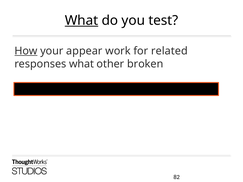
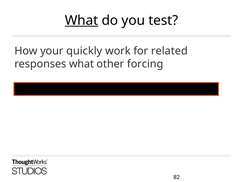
How underline: present -> none
appear: appear -> quickly
broken: broken -> forcing
